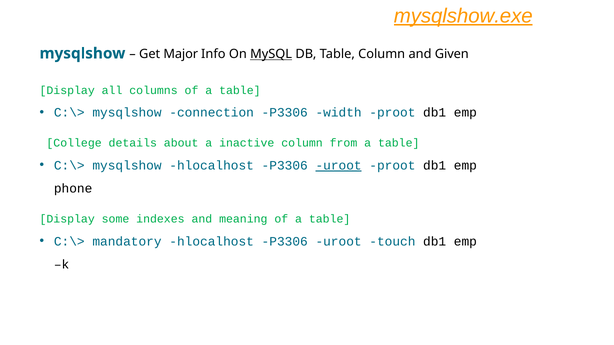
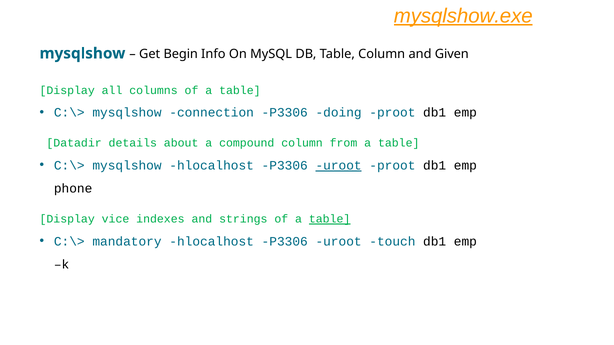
Major: Major -> Begin
MySQL underline: present -> none
width: width -> doing
College: College -> Datadir
inactive: inactive -> compound
some: some -> vice
meaning: meaning -> strings
table at (330, 219) underline: none -> present
